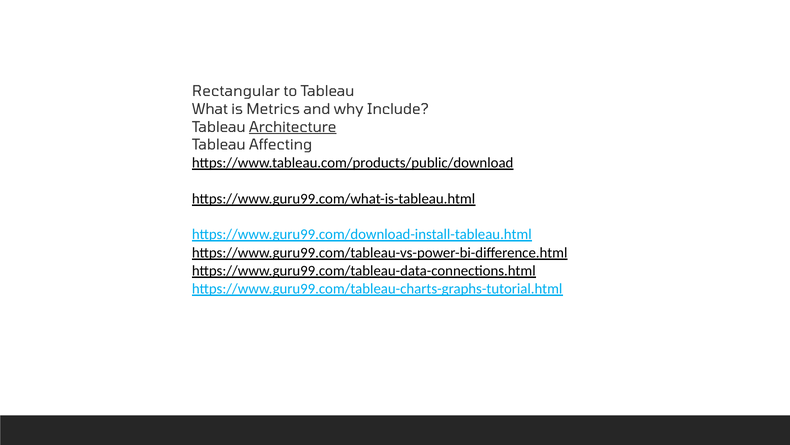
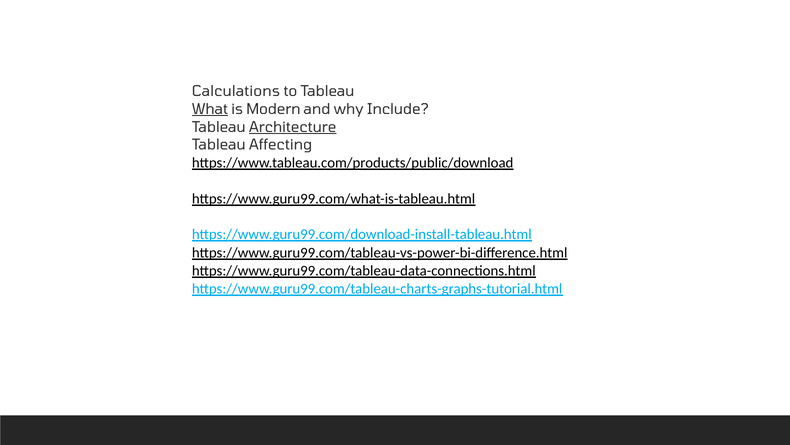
Rectangular: Rectangular -> Calculations
What underline: none -> present
Metrics: Metrics -> Modern
